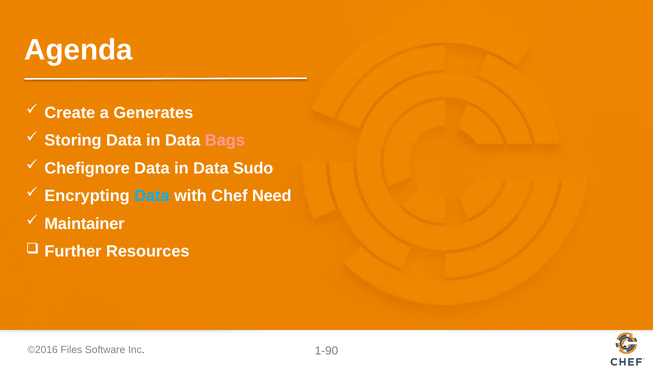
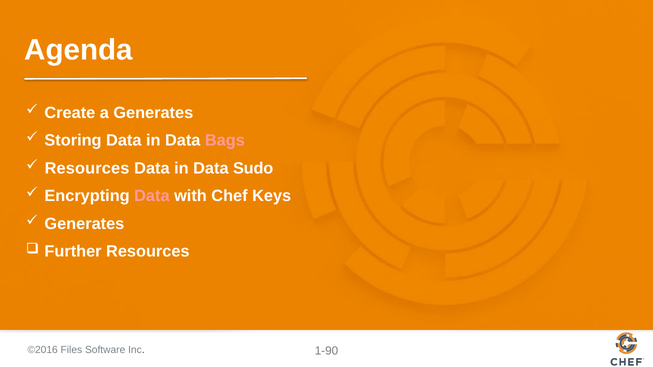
Chefignore at (87, 168): Chefignore -> Resources
Data at (152, 196) colour: light blue -> pink
Need: Need -> Keys
Maintainer at (84, 224): Maintainer -> Generates
